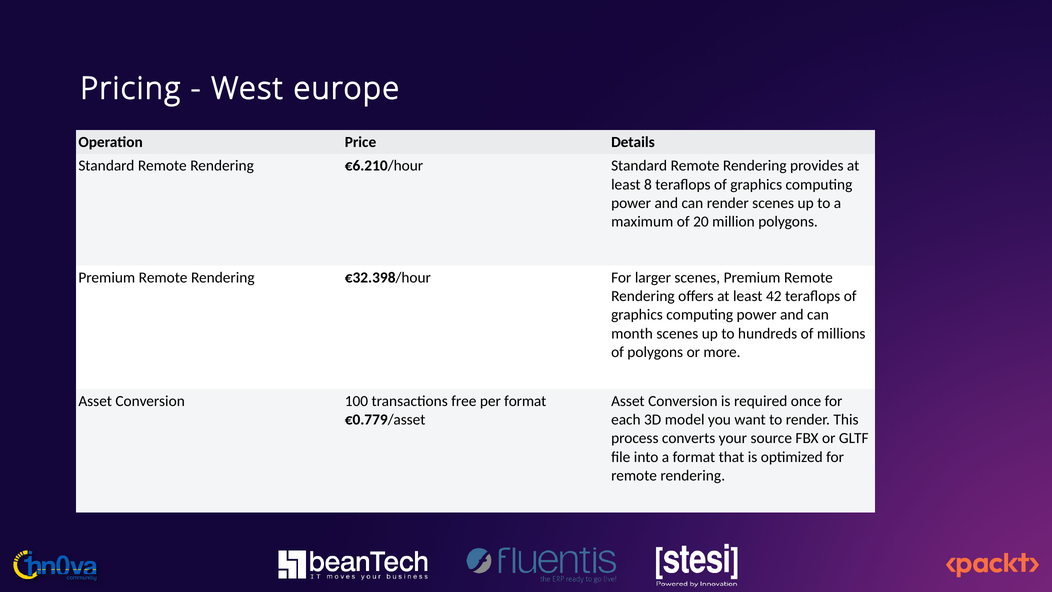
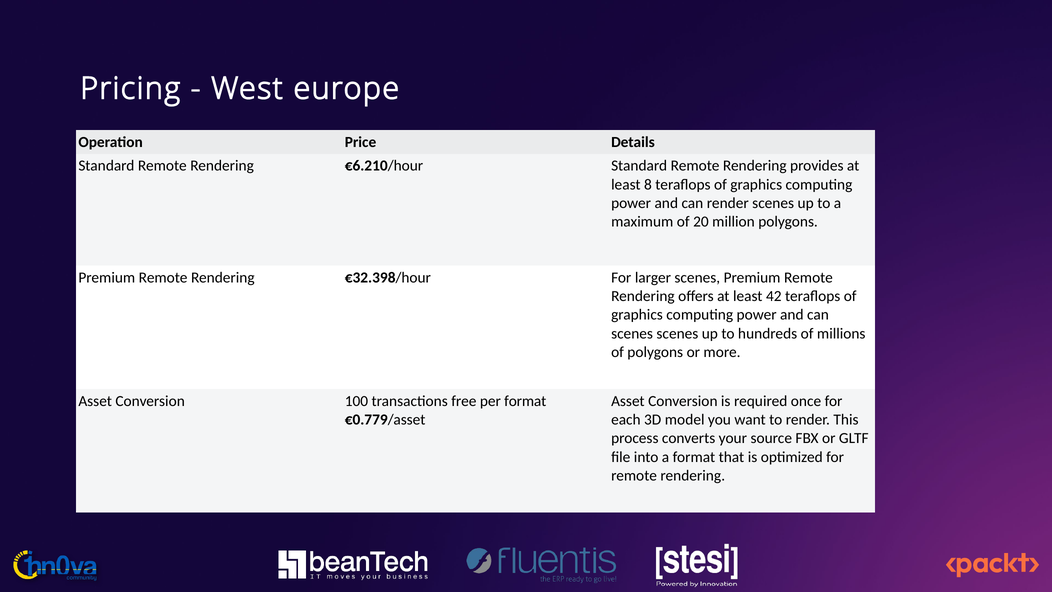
month at (632, 333): month -> scenes
